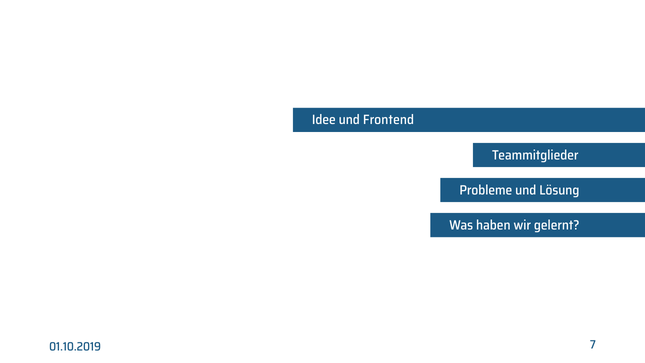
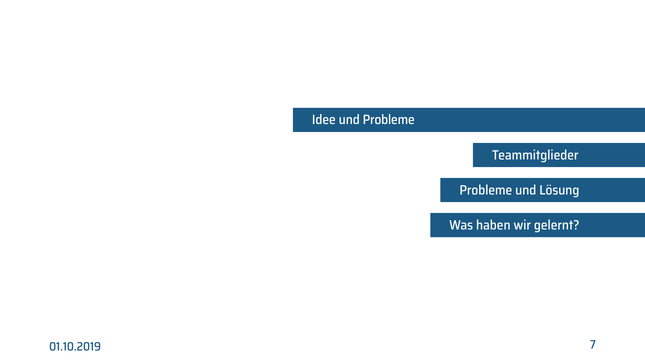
und Frontend: Frontend -> Probleme
